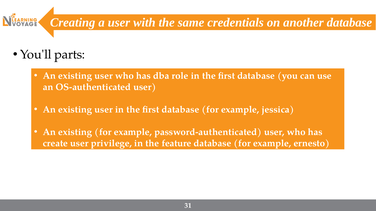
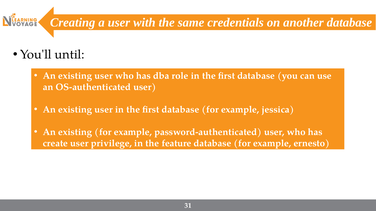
parts: parts -> until
